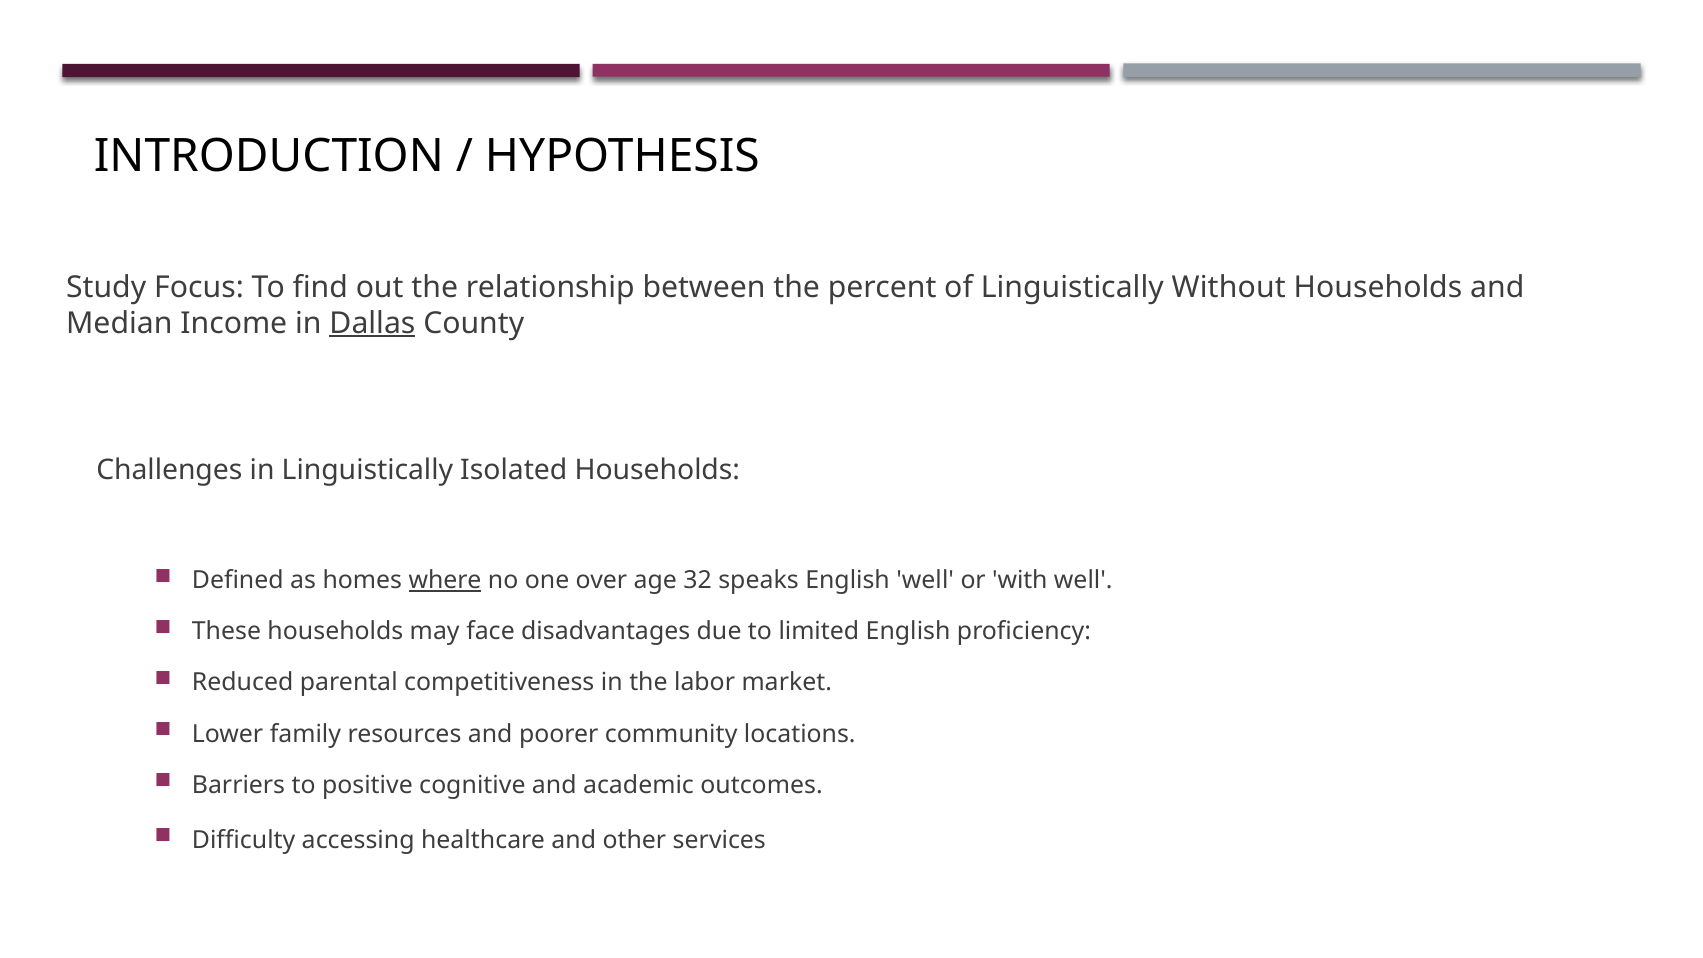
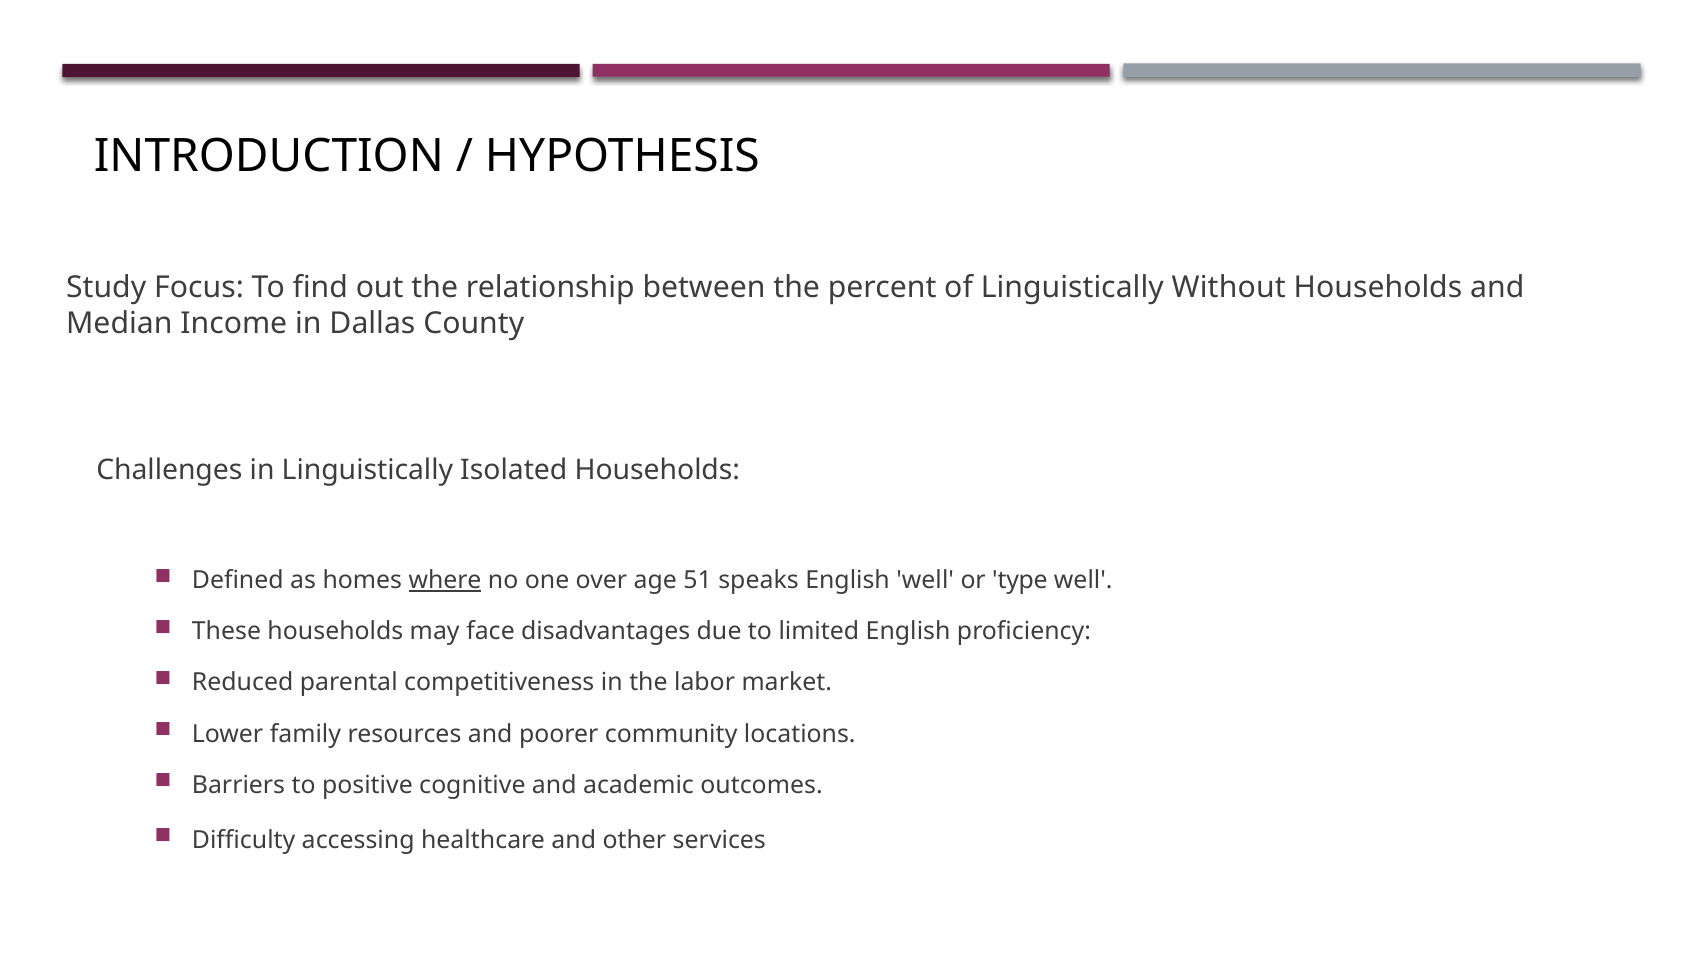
Dallas underline: present -> none
32: 32 -> 51
with: with -> type
